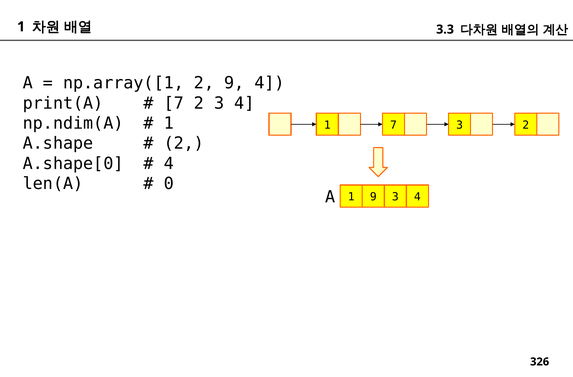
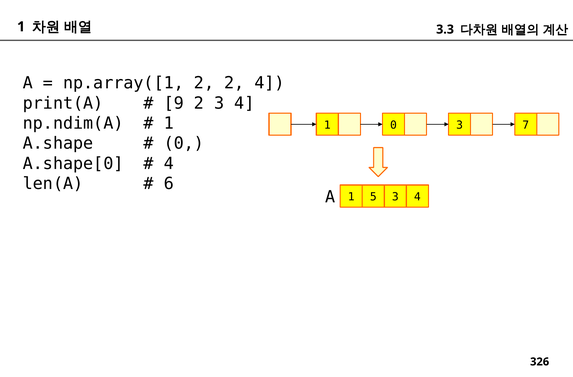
2 9: 9 -> 2
7 at (174, 103): 7 -> 9
1 7: 7 -> 0
3 2: 2 -> 7
2 at (184, 143): 2 -> 0
0: 0 -> 6
1 9: 9 -> 5
